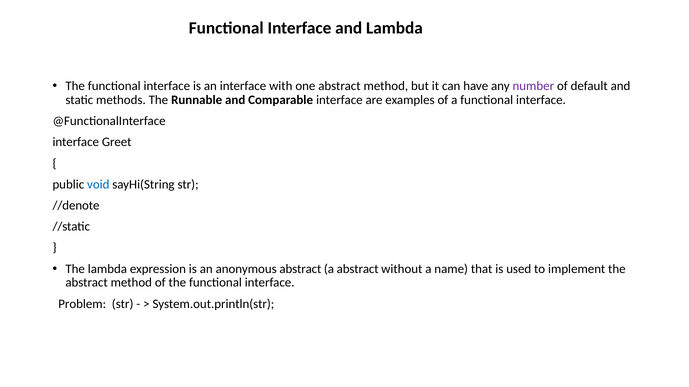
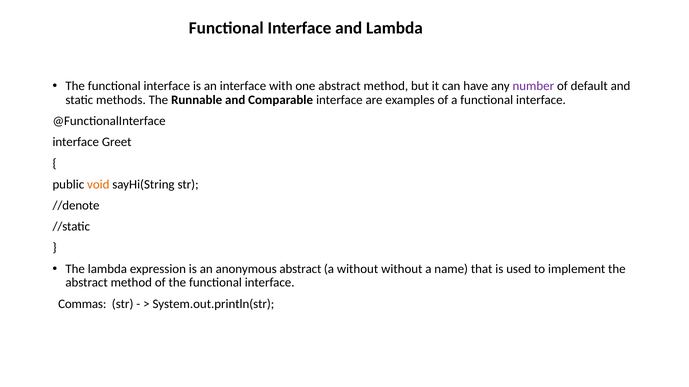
void colour: blue -> orange
a abstract: abstract -> without
Problem: Problem -> Commas
